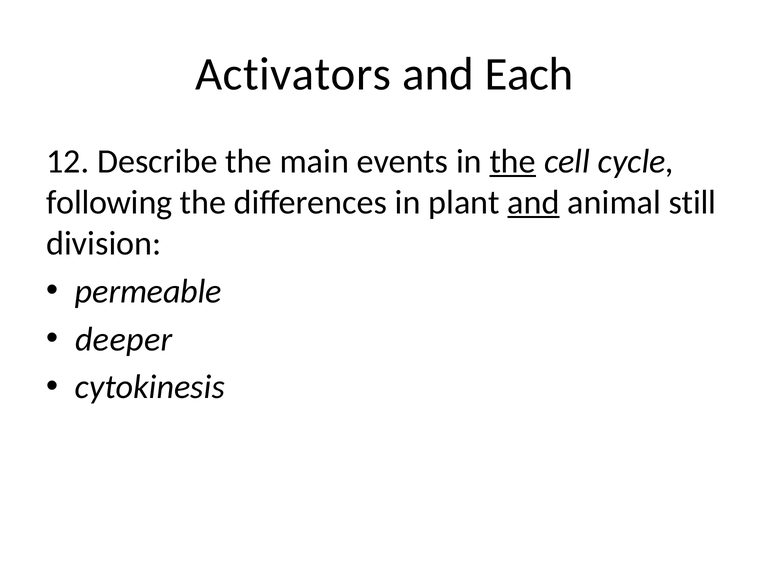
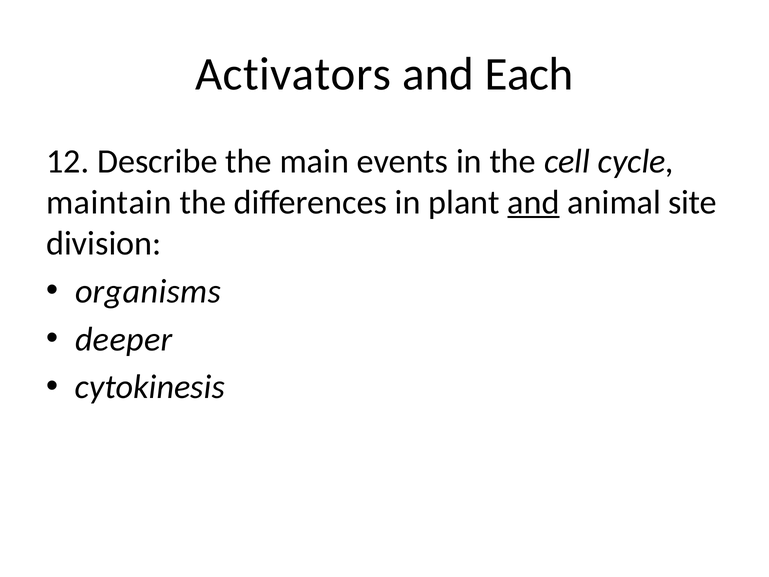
the at (513, 161) underline: present -> none
following: following -> maintain
still: still -> site
permeable: permeable -> organisms
